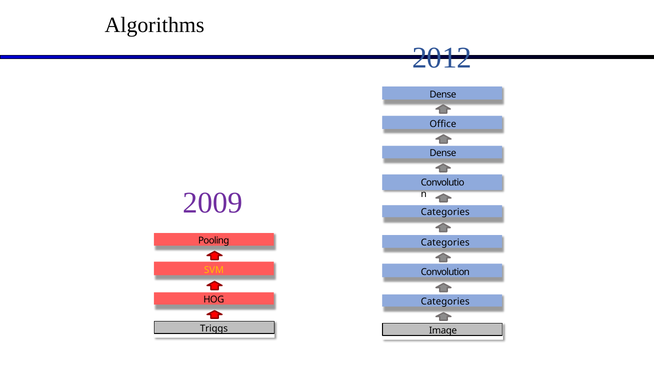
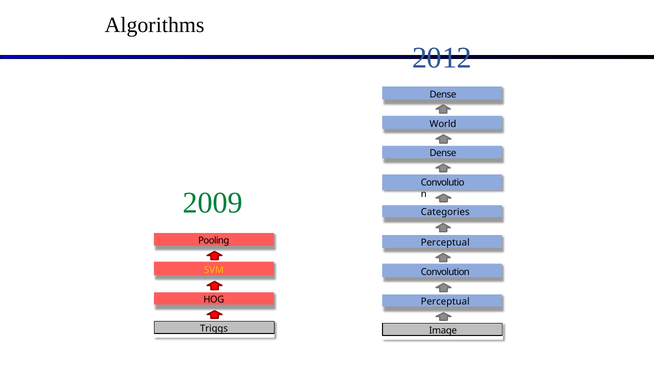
Office: Office -> World
2009 colour: purple -> green
Categories at (445, 243): Categories -> Perceptual
Categories at (445, 301): Categories -> Perceptual
